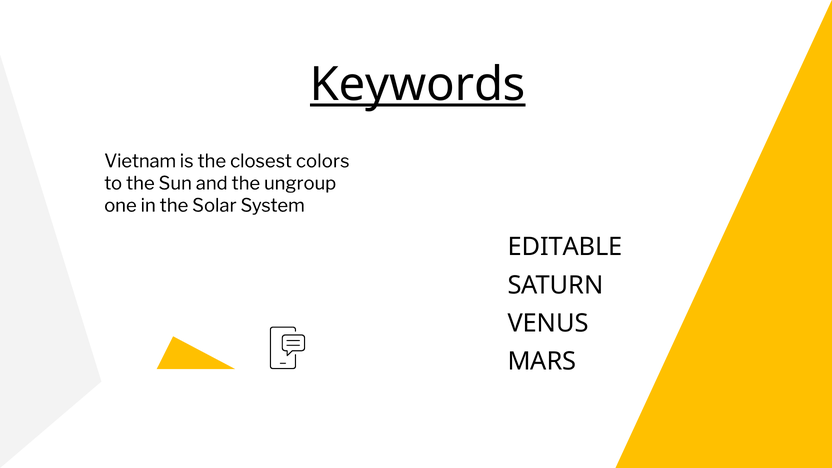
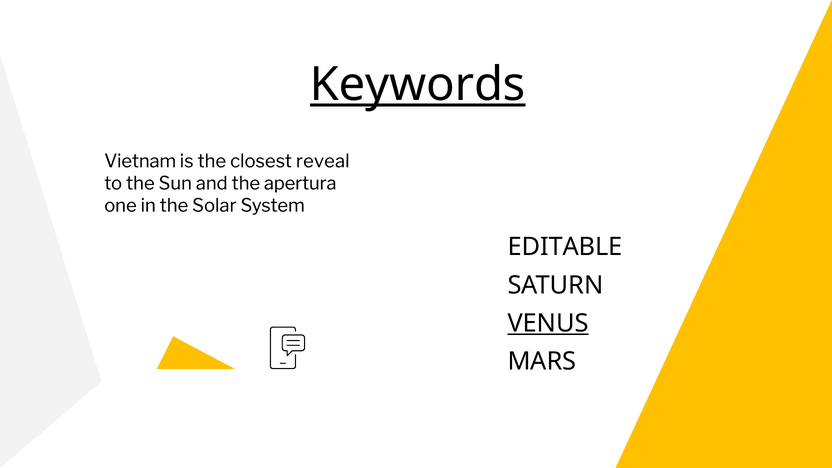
colors: colors -> reveal
ungroup: ungroup -> apertura
VENUS underline: none -> present
